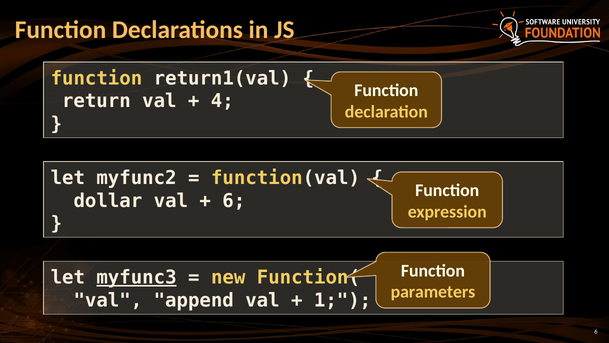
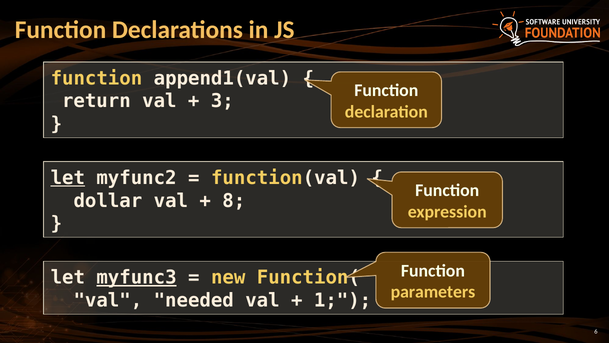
return1(val: return1(val -> append1(val
4: 4 -> 3
let at (68, 178) underline: none -> present
6 at (234, 201): 6 -> 8
append: append -> needed
